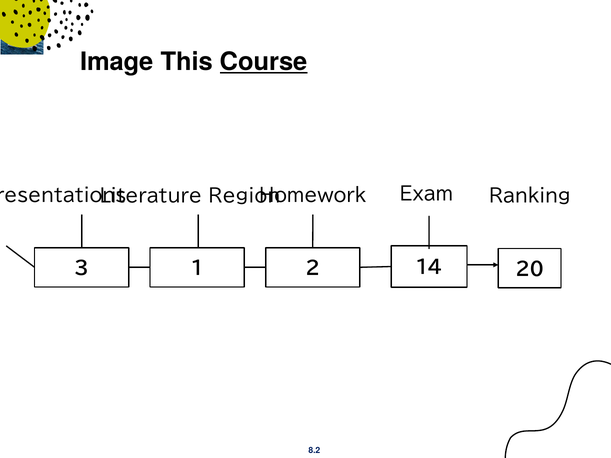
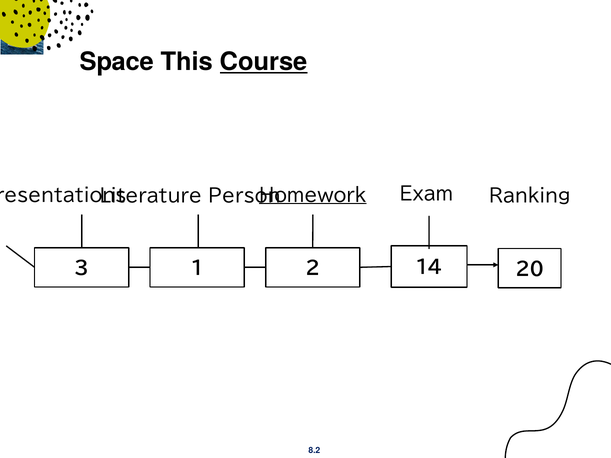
Image: Image -> Space
Homework underline: none -> present
Region: Region -> Person
